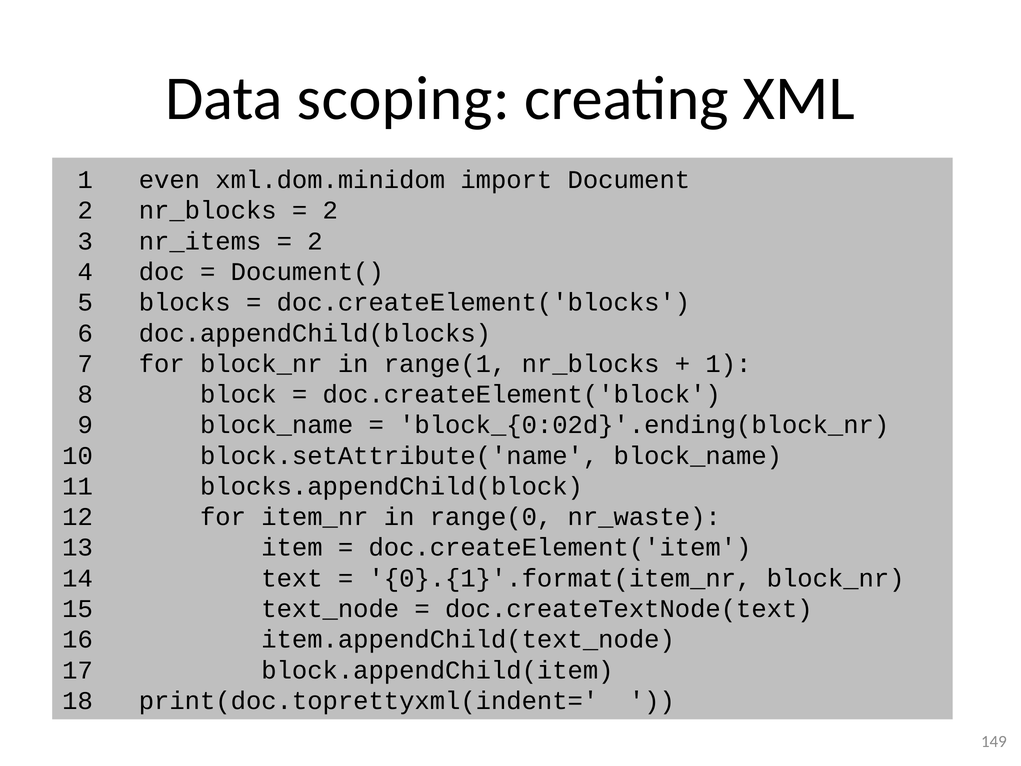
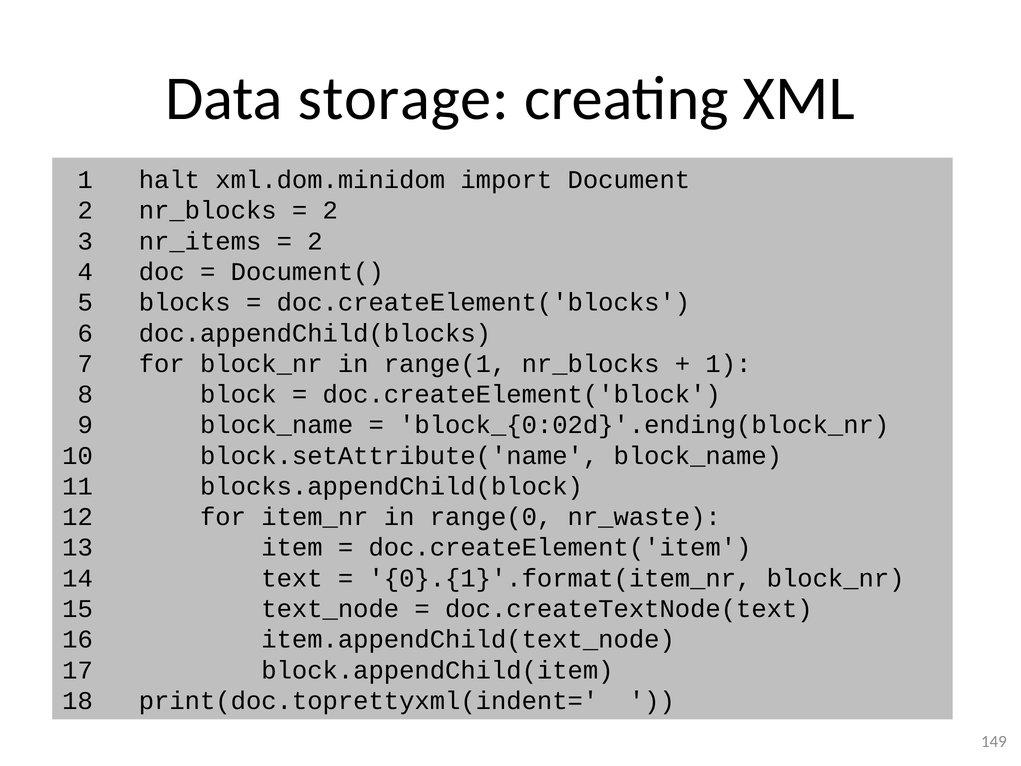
scoping: scoping -> storage
even: even -> halt
